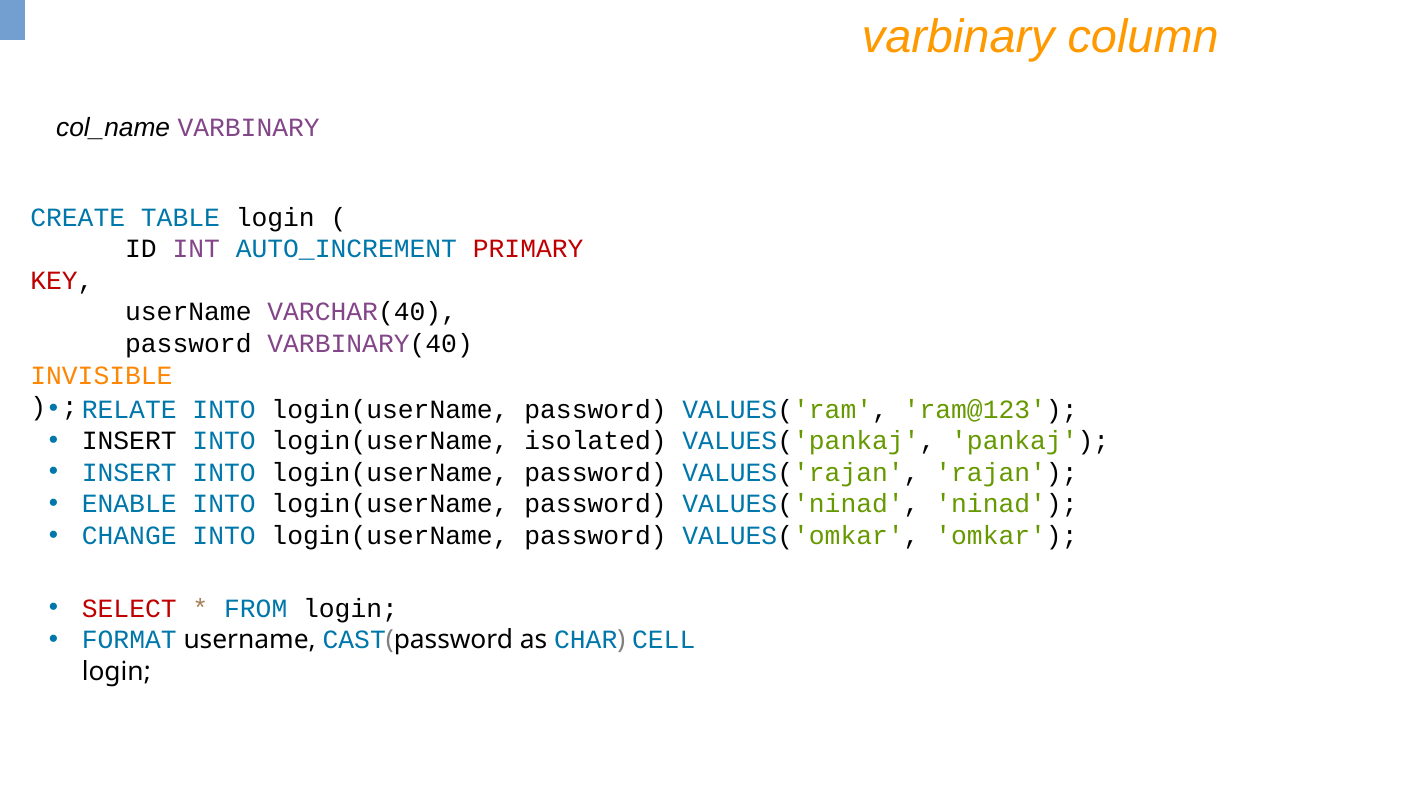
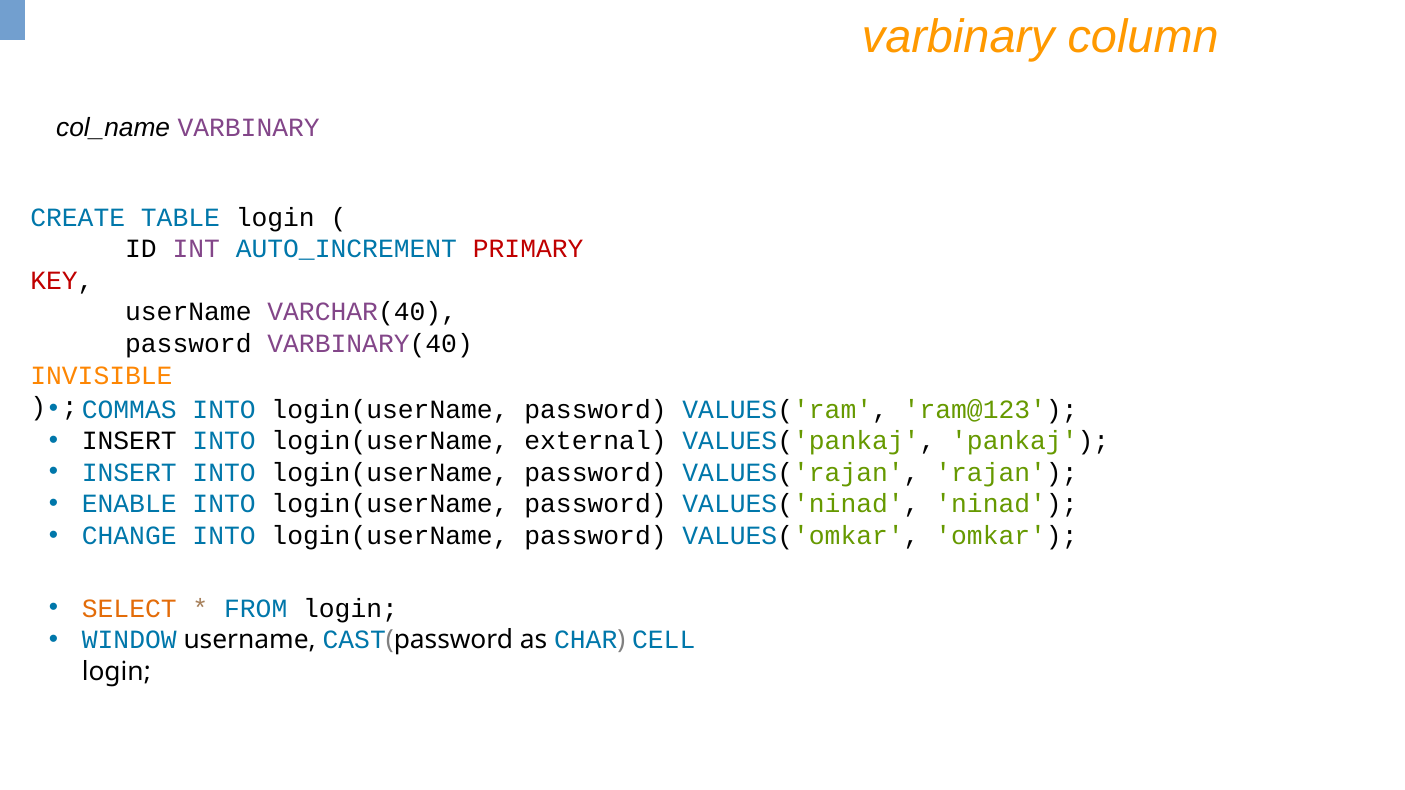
RELATE: RELATE -> COMMAS
isolated: isolated -> external
SELECT colour: red -> orange
FORMAT: FORMAT -> WINDOW
